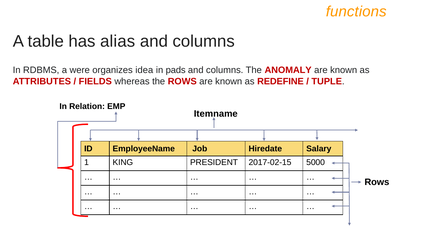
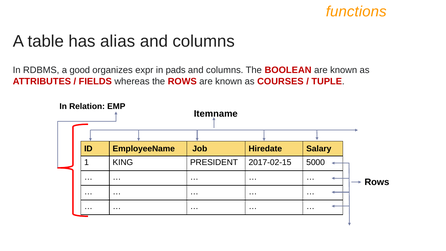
were: were -> good
idea: idea -> expr
ANOMALY: ANOMALY -> BOOLEAN
REDEFINE: REDEFINE -> COURSES
